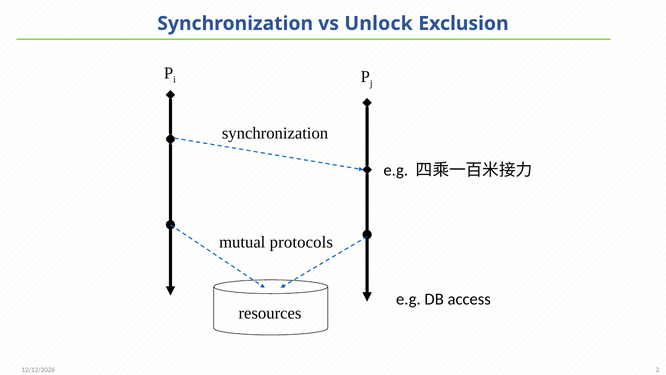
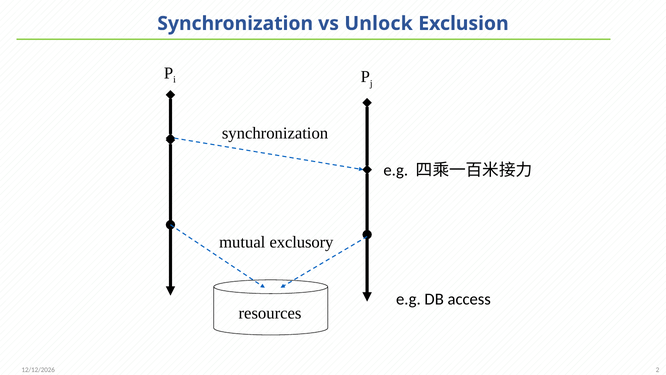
protocols: protocols -> exclusory
